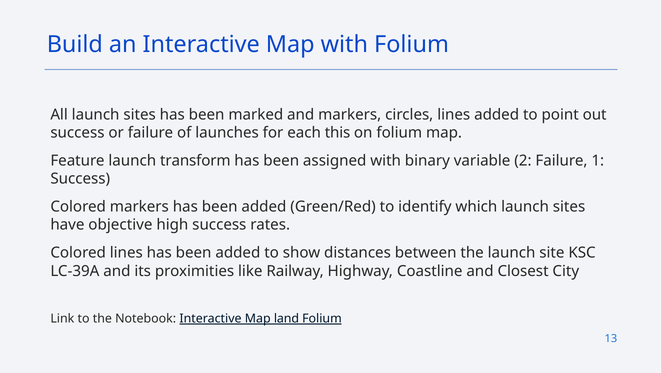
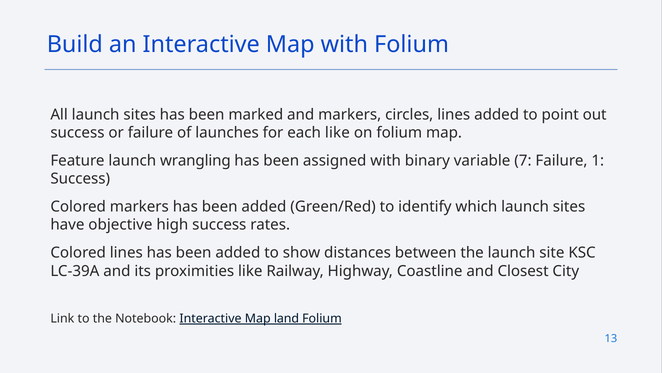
each this: this -> like
transform: transform -> wrangling
2: 2 -> 7
